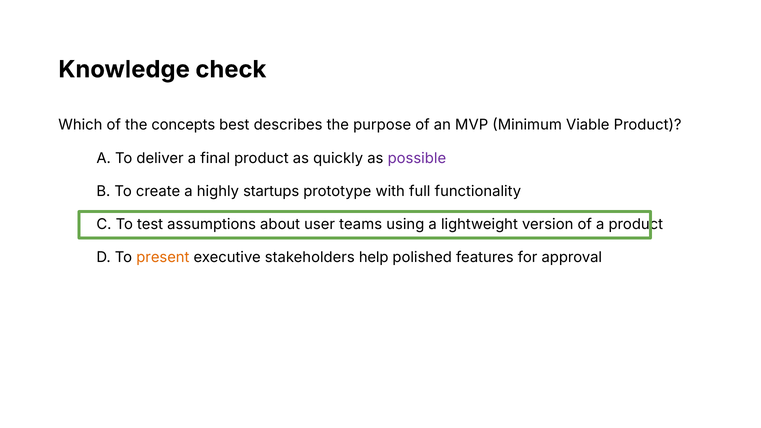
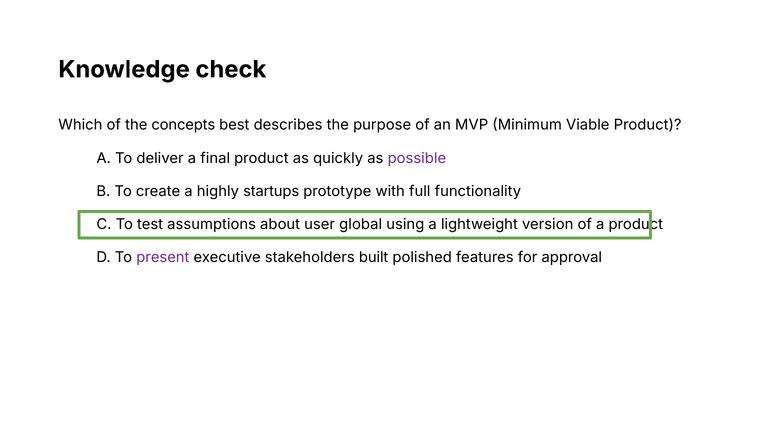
teams: teams -> global
present colour: orange -> purple
help: help -> built
